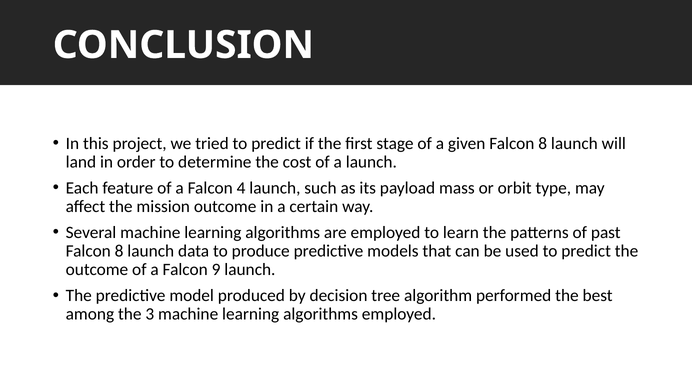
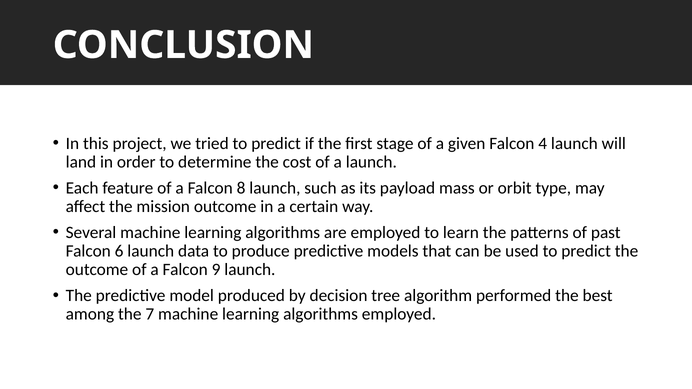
given Falcon 8: 8 -> 4
4: 4 -> 8
8 at (119, 251): 8 -> 6
3: 3 -> 7
